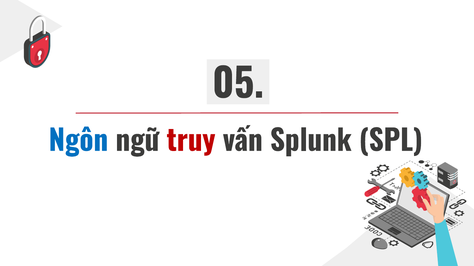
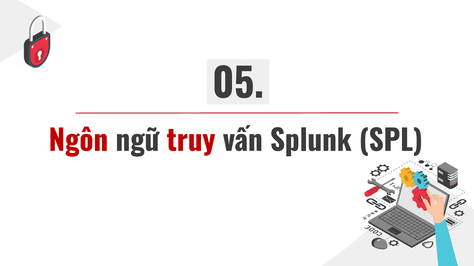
Ngôn colour: blue -> red
